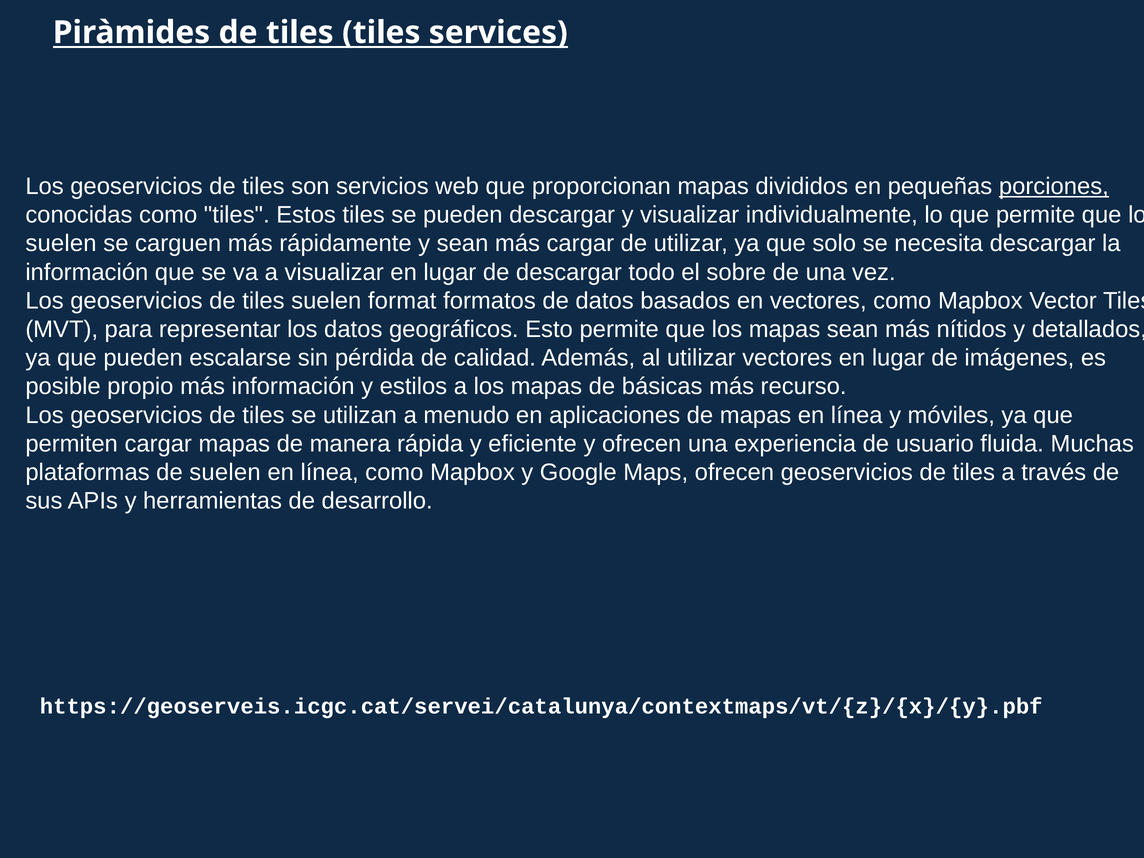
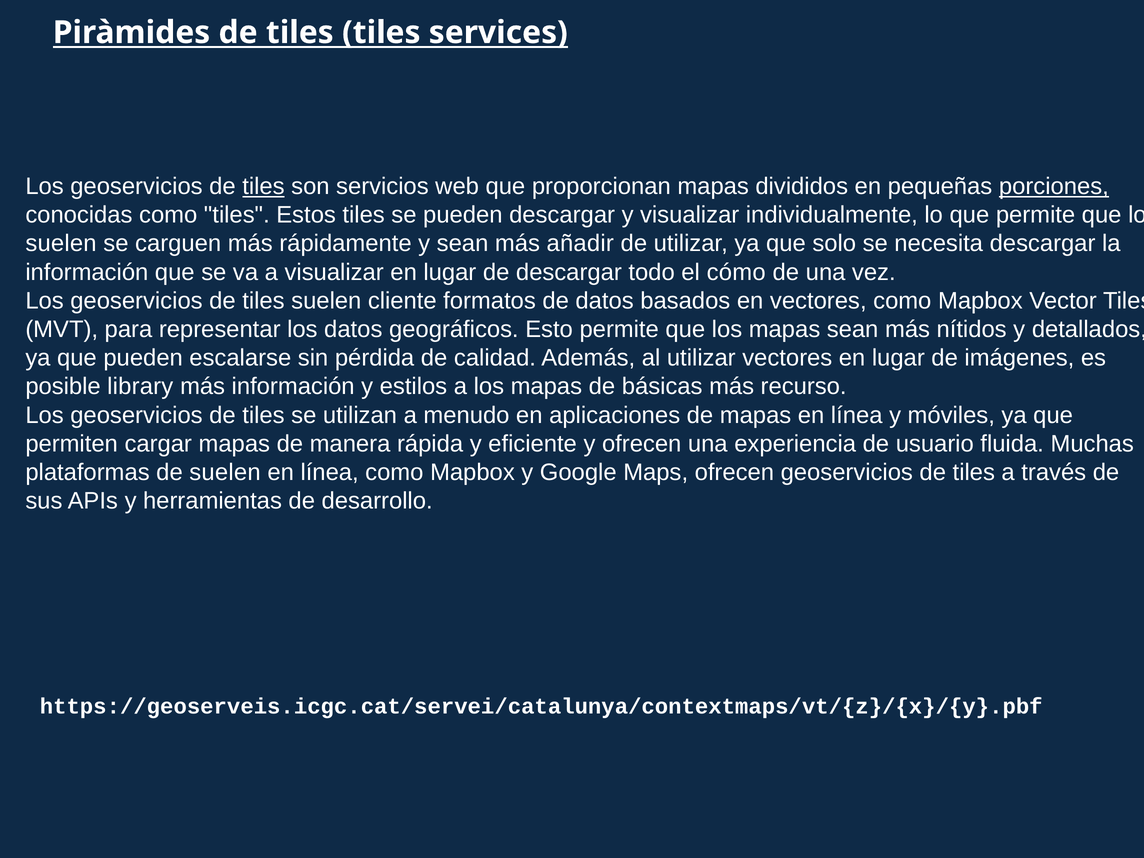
tiles at (263, 186) underline: none -> present
más cargar: cargar -> añadir
sobre: sobre -> cómo
format: format -> cliente
propio: propio -> library
